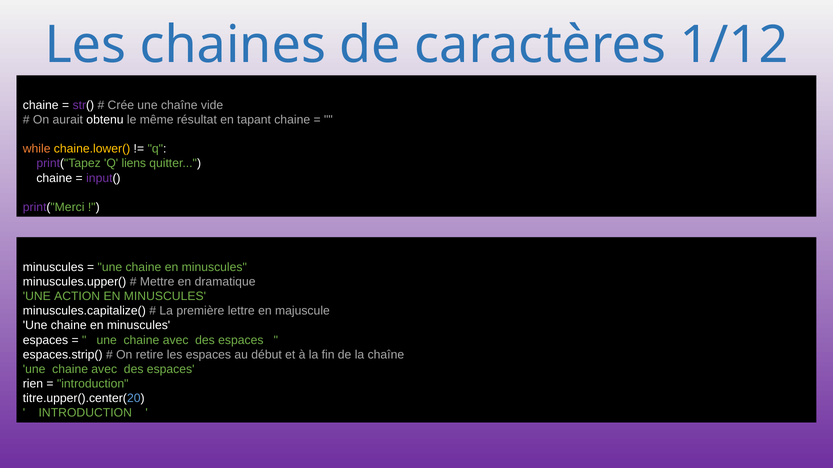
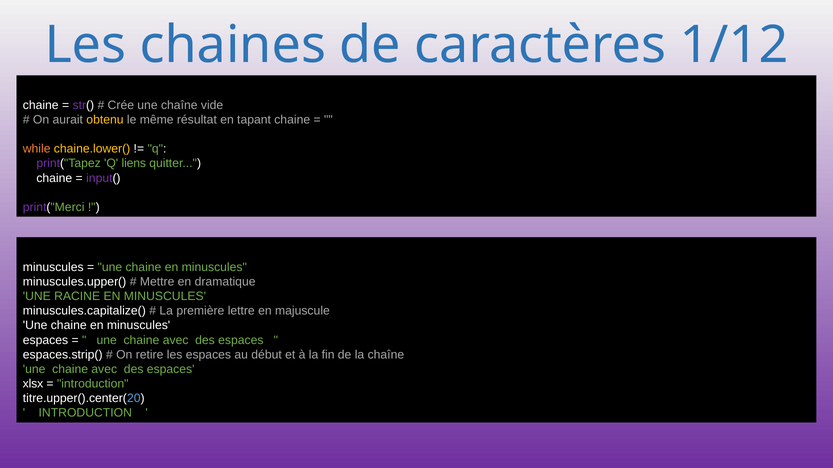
obtenu colour: white -> yellow
ACTION: ACTION -> RACINE
rien: rien -> xlsx
